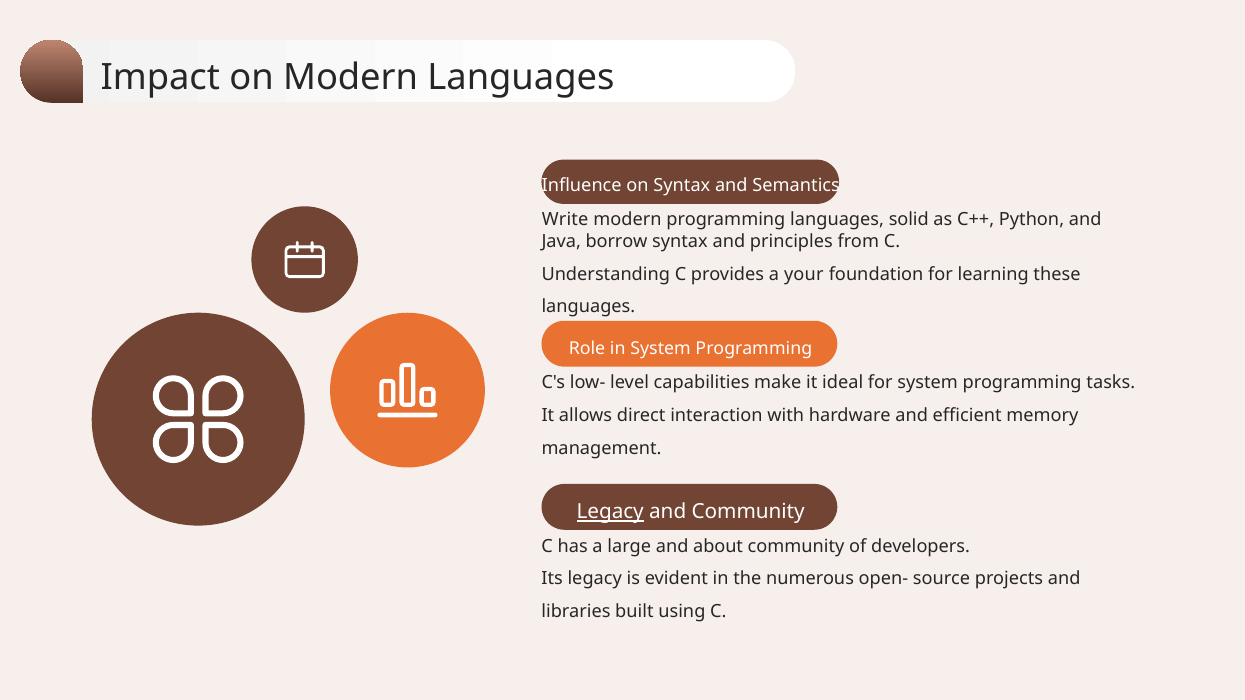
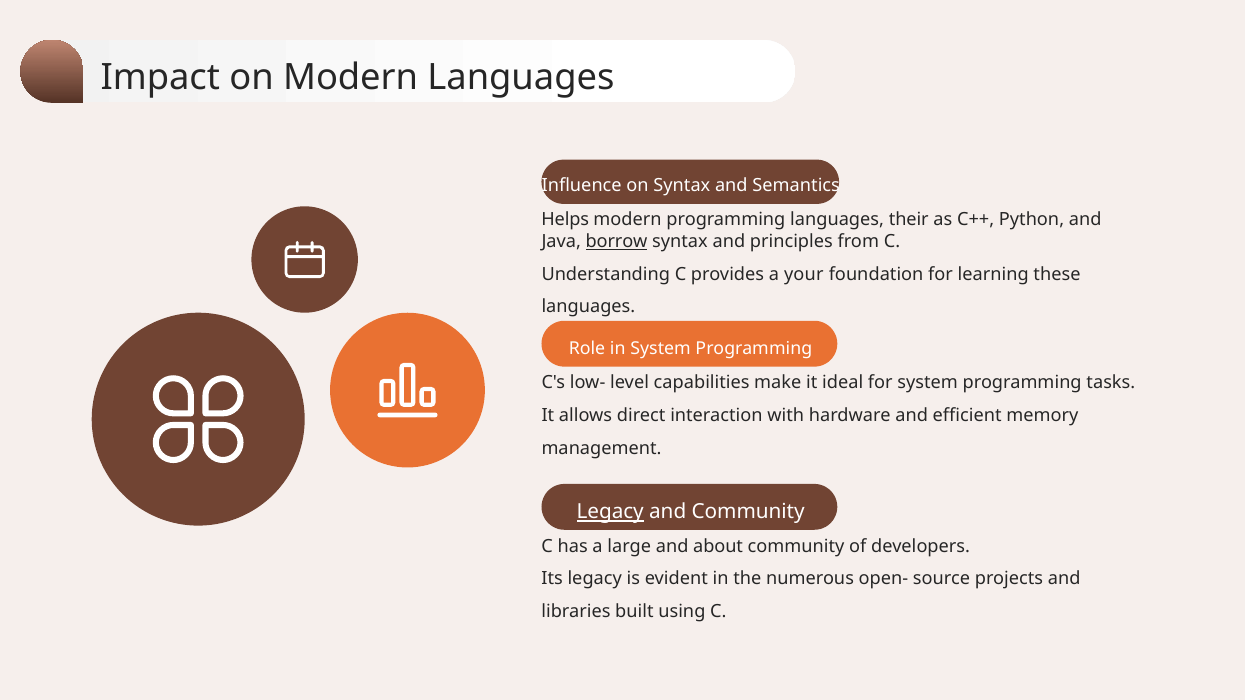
Write: Write -> Helps
solid: solid -> their
borrow underline: none -> present
